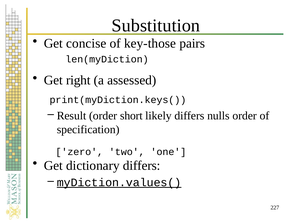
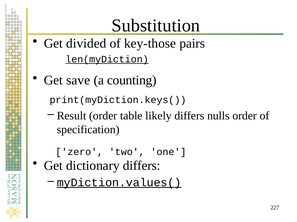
concise: concise -> divided
len(myDiction underline: none -> present
right: right -> save
assessed: assessed -> counting
short: short -> table
